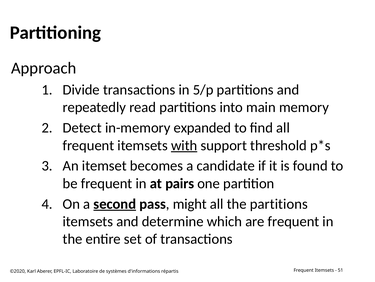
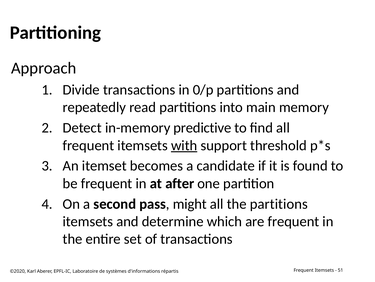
5/p: 5/p -> 0/p
expanded: expanded -> predictive
pairs: pairs -> after
second underline: present -> none
